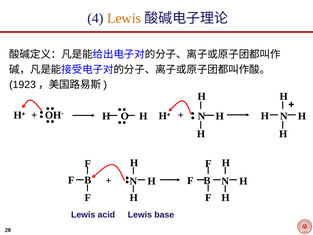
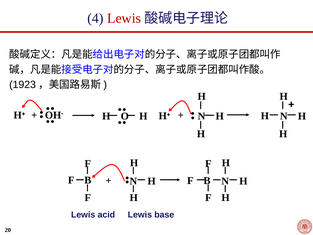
Lewis at (124, 18) colour: orange -> red
